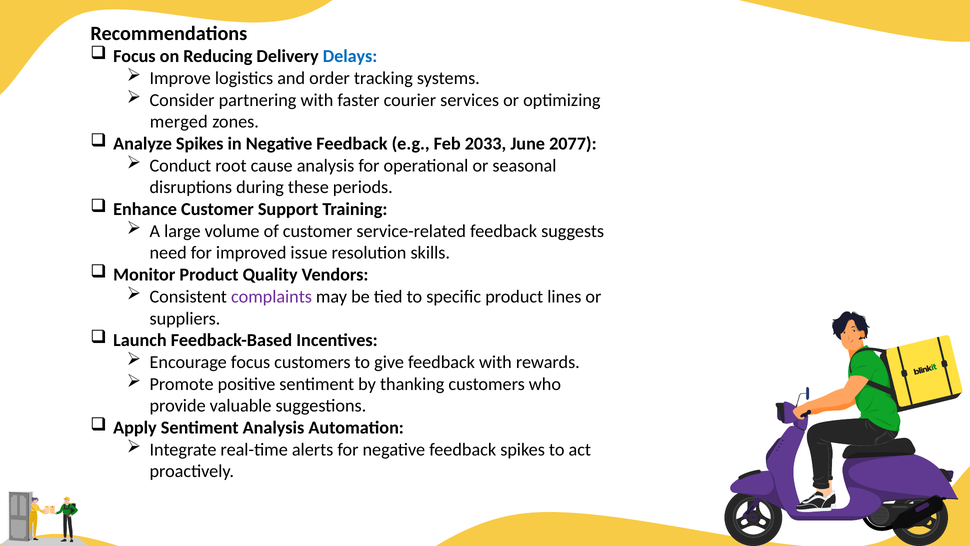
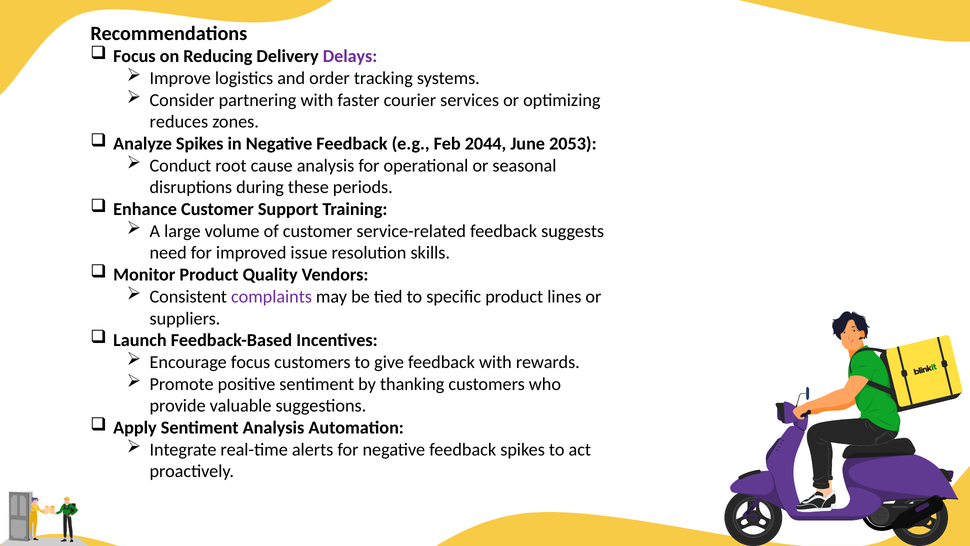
Delays colour: blue -> purple
merged: merged -> reduces
2033: 2033 -> 2044
2077: 2077 -> 2053
